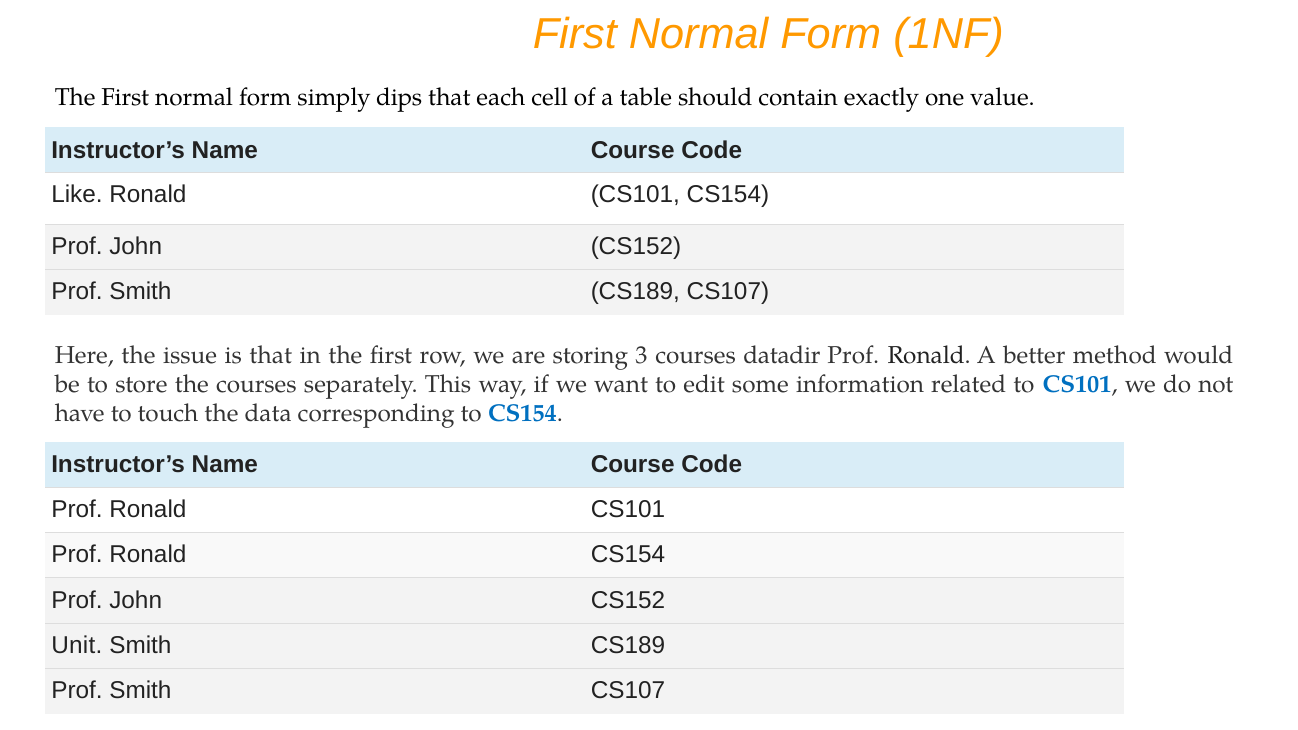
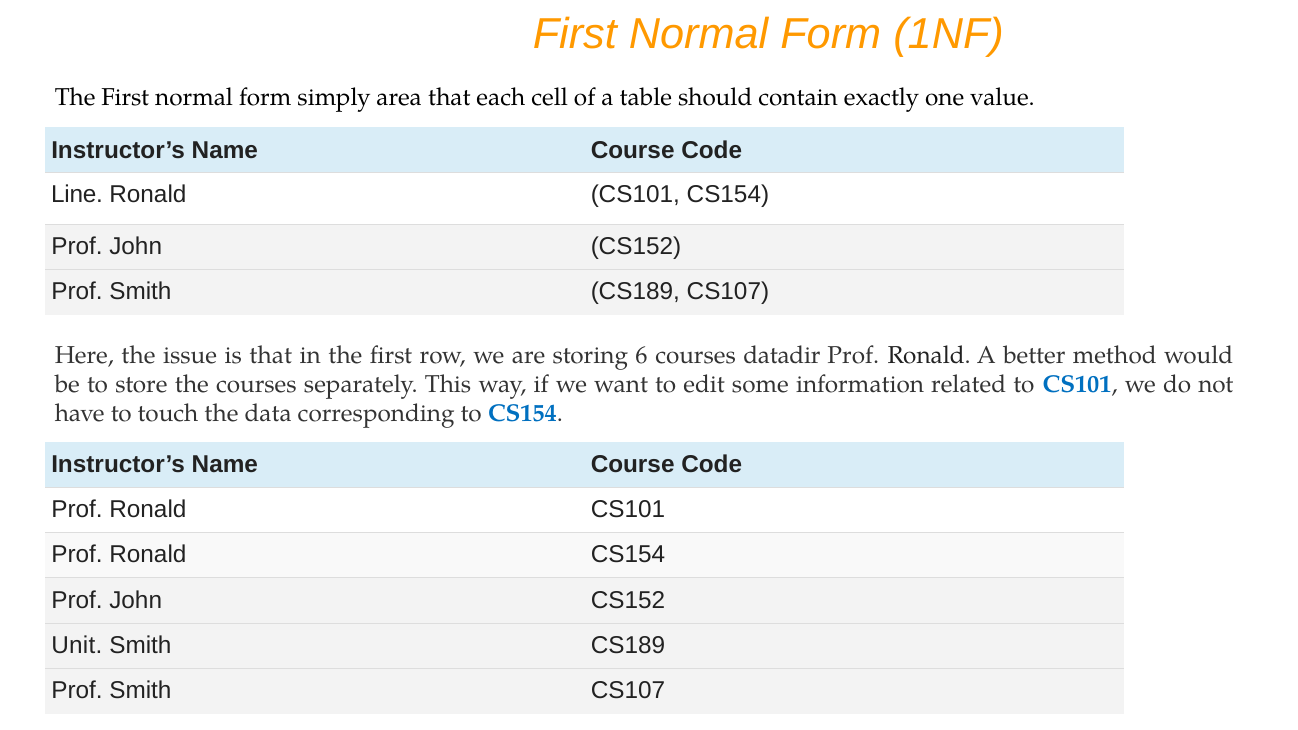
dips: dips -> area
Like: Like -> Line
3: 3 -> 6
